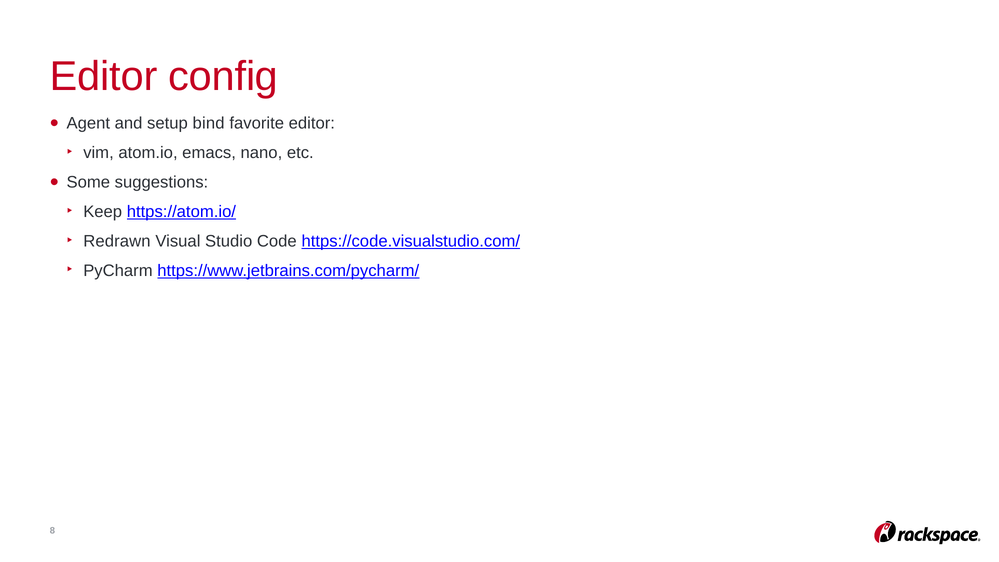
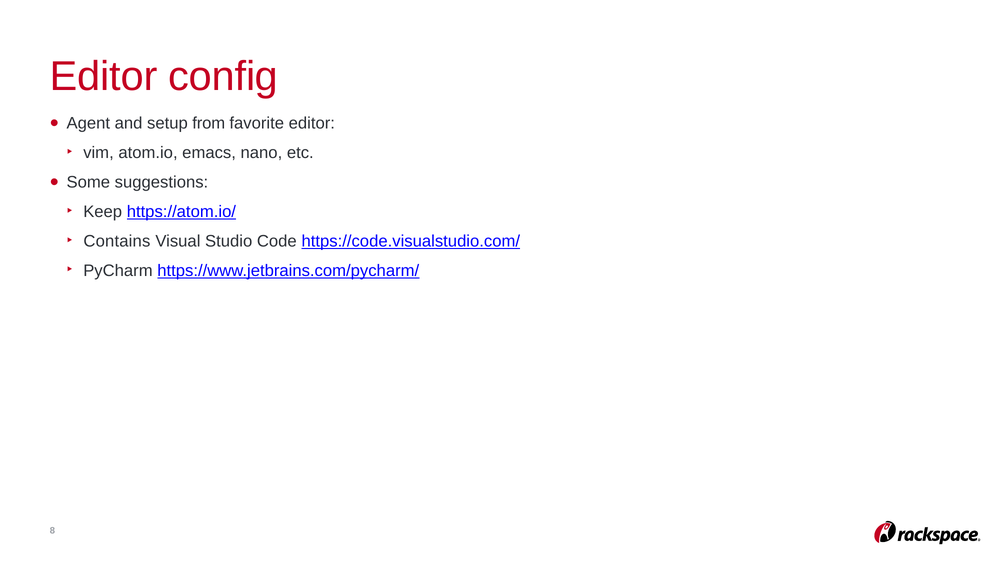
bind: bind -> from
Redrawn: Redrawn -> Contains
